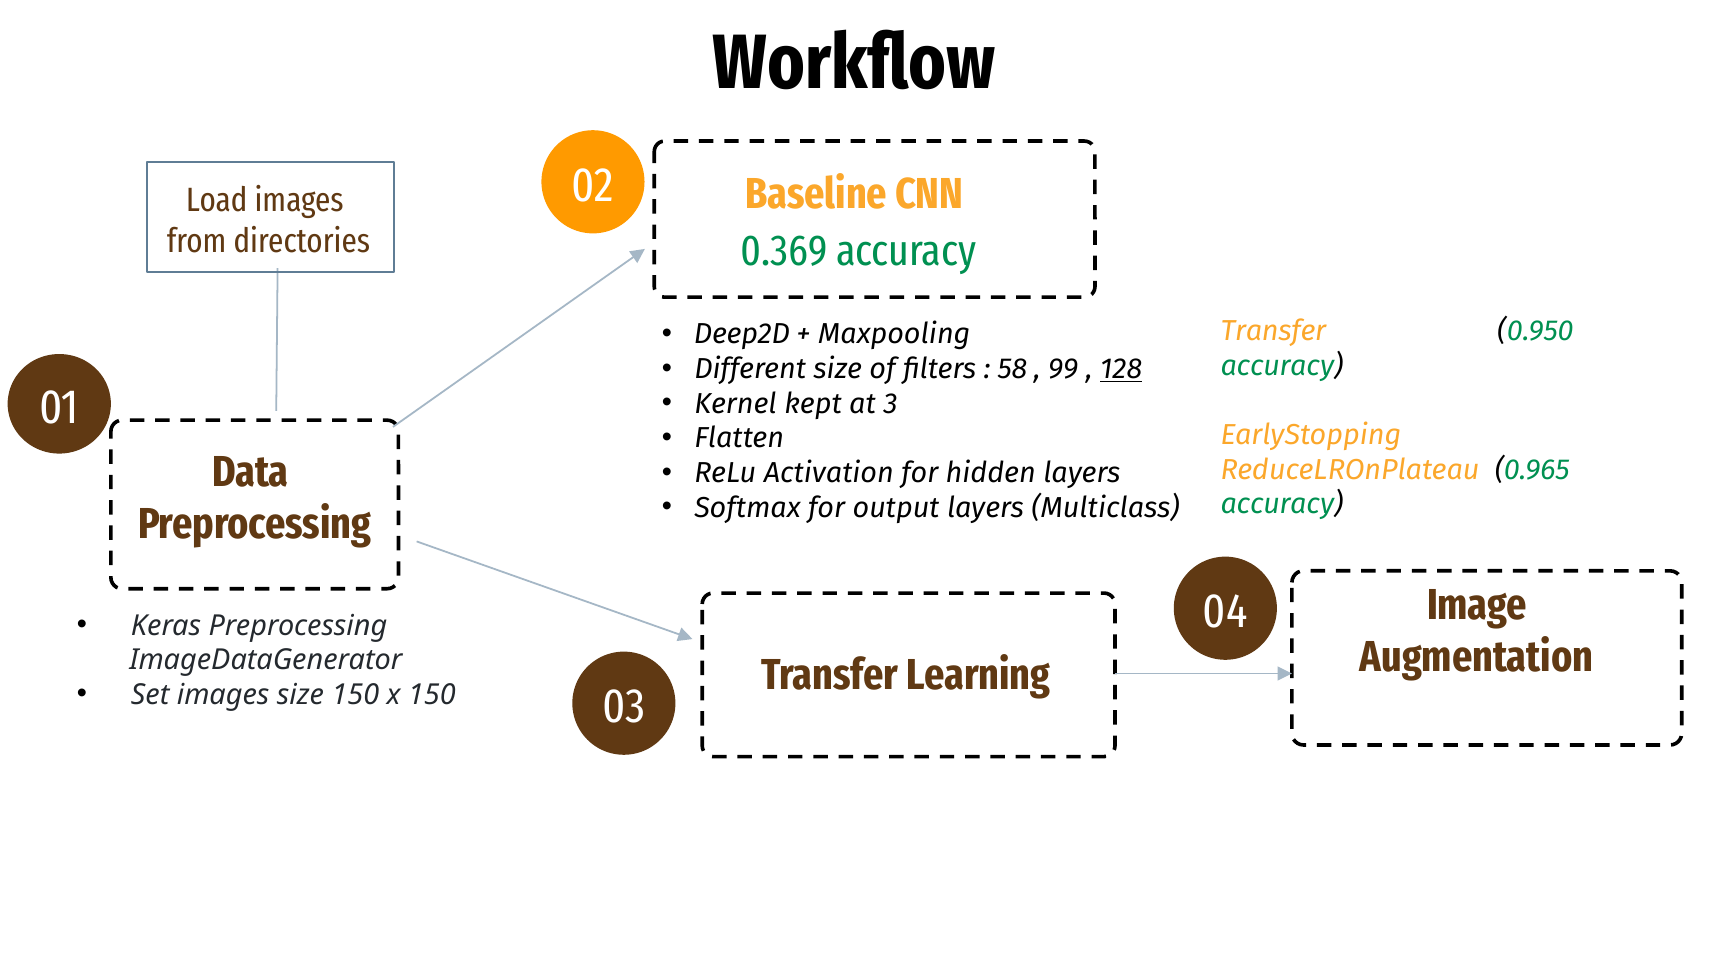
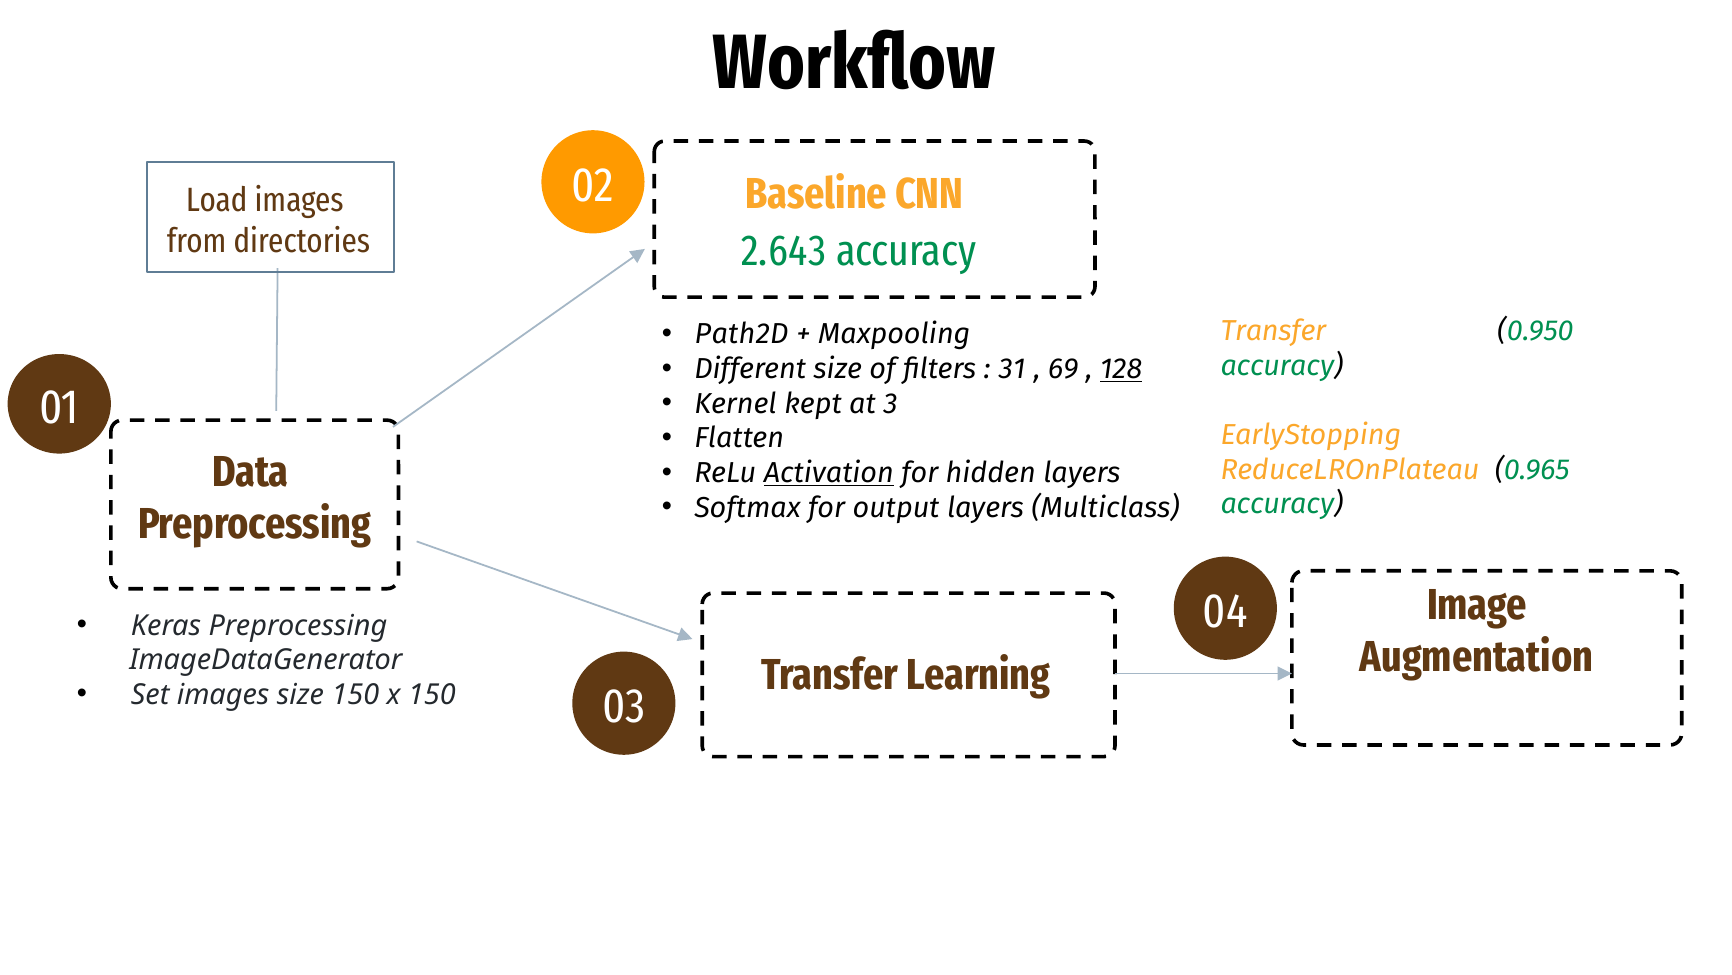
0.369: 0.369 -> 2.643
Deep2D: Deep2D -> Path2D
58: 58 -> 31
99: 99 -> 69
Activation at (829, 473) underline: none -> present
